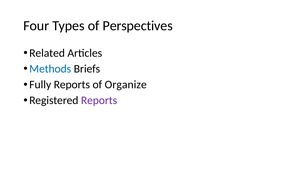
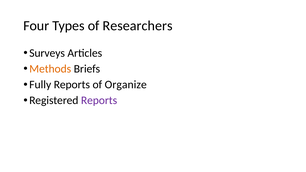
Perspectives: Perspectives -> Researchers
Related: Related -> Surveys
Methods colour: blue -> orange
